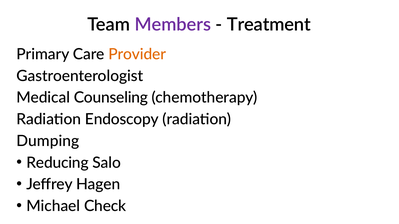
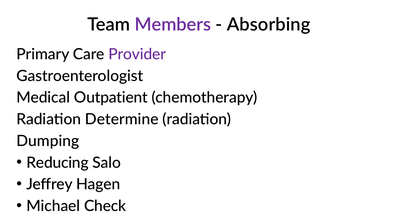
Treatment: Treatment -> Absorbing
Provider colour: orange -> purple
Counseling: Counseling -> Outpatient
Endoscopy: Endoscopy -> Determine
